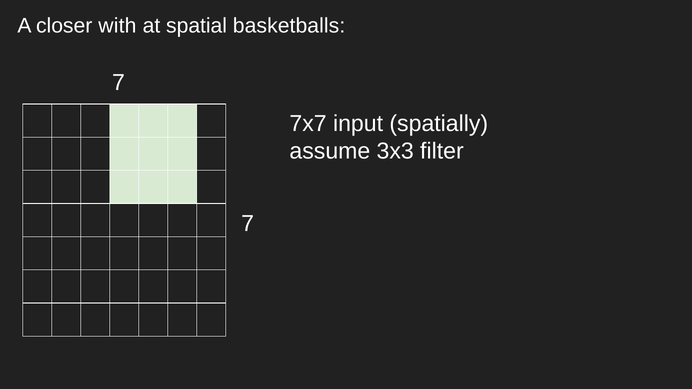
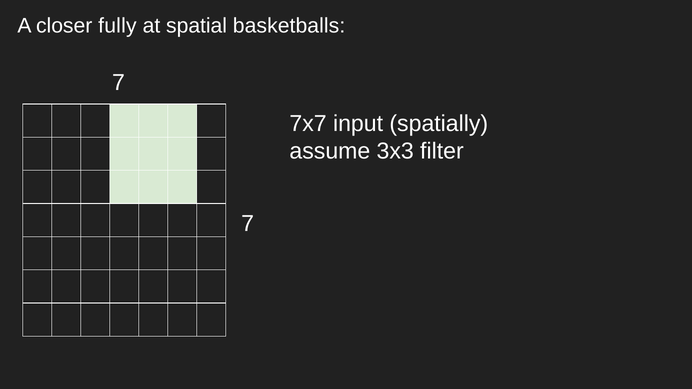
with: with -> fully
